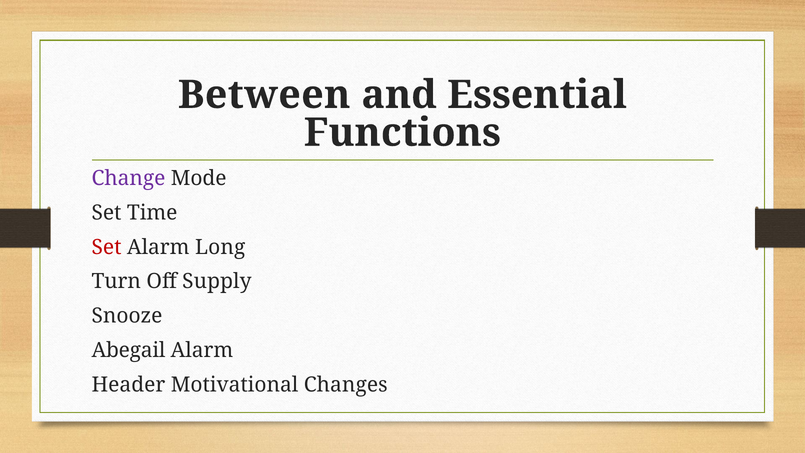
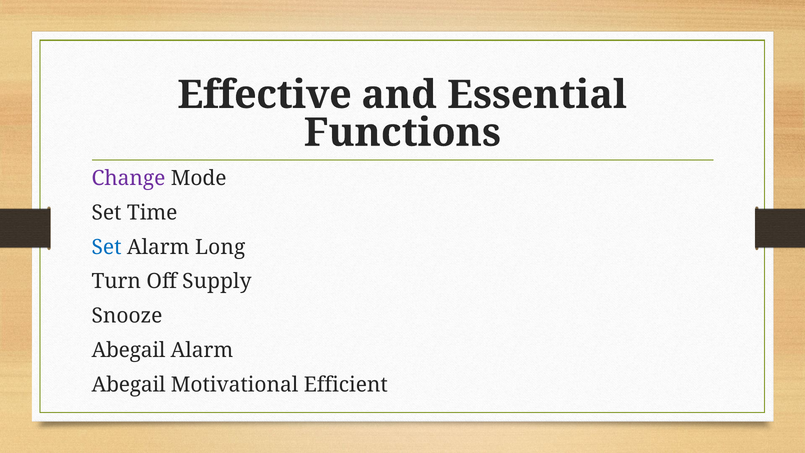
Between: Between -> Effective
Set at (107, 247) colour: red -> blue
Header at (128, 385): Header -> Abegail
Changes: Changes -> Efficient
